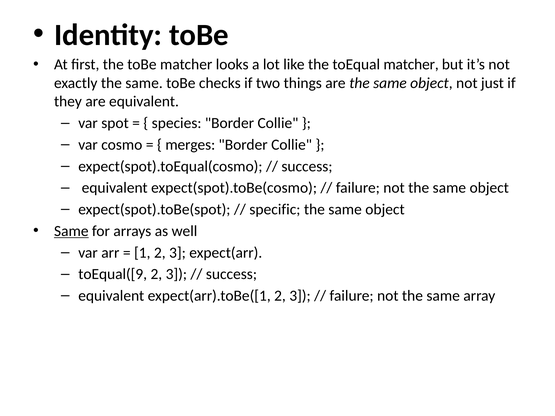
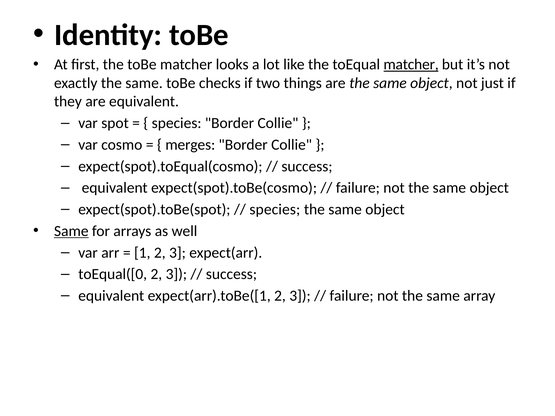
matcher at (411, 65) underline: none -> present
specific at (275, 210): specific -> species
toEqual([9: toEqual([9 -> toEqual([0
